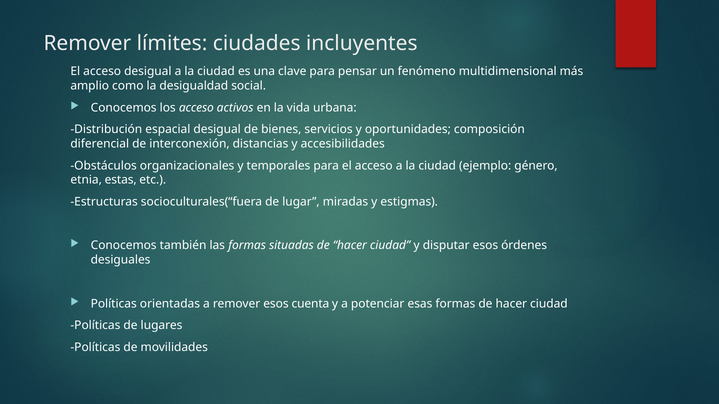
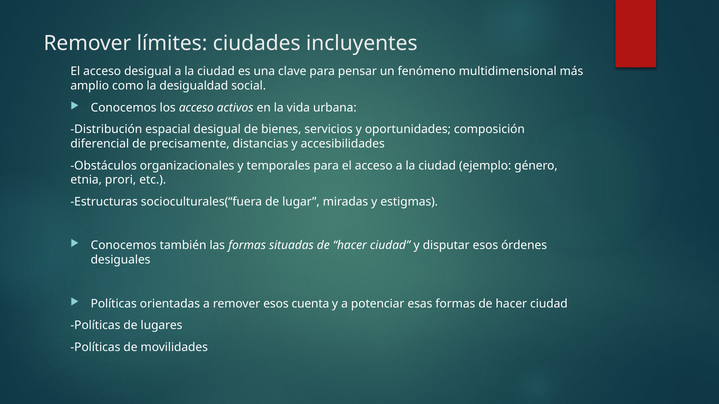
interconexión: interconexión -> precisamente
estas: estas -> prori
